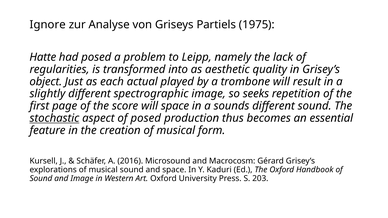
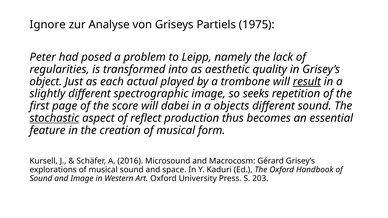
Hatte: Hatte -> Peter
result underline: none -> present
will space: space -> dabei
sounds: sounds -> objects
of posed: posed -> reflect
